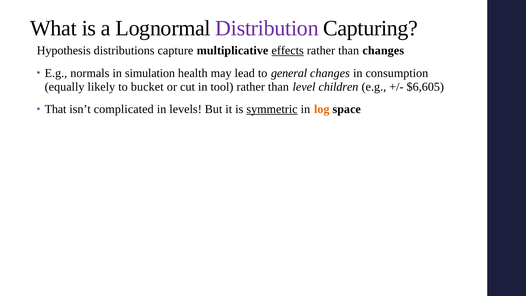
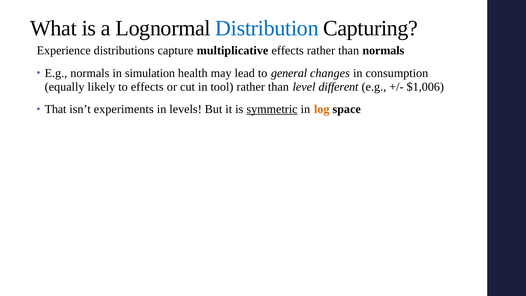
Distribution colour: purple -> blue
Hypothesis: Hypothesis -> Experience
effects at (288, 50) underline: present -> none
than changes: changes -> normals
to bucket: bucket -> effects
children: children -> different
$6,605: $6,605 -> $1,006
complicated: complicated -> experiments
